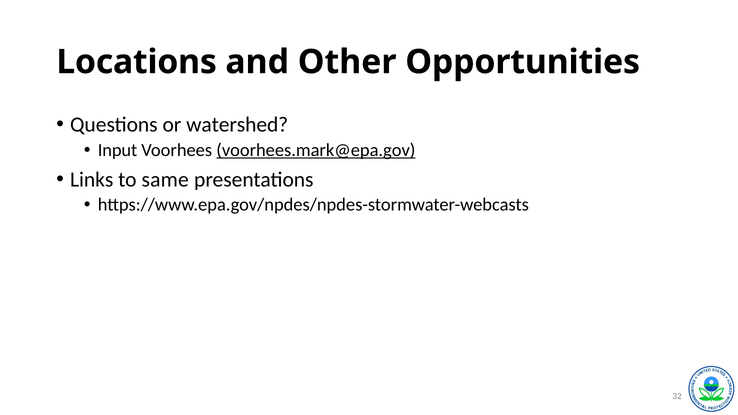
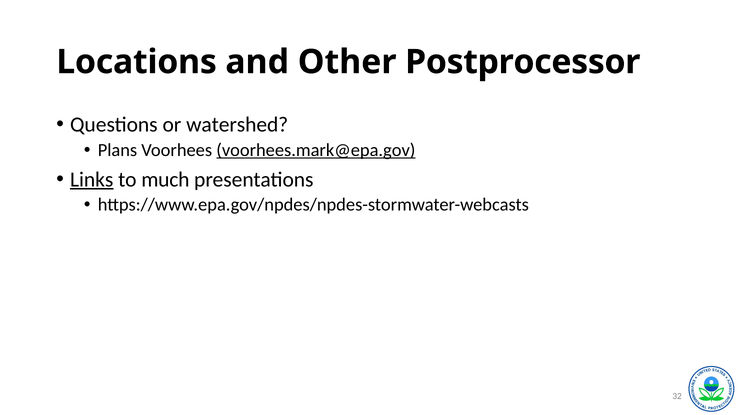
Opportunities: Opportunities -> Postprocessor
Input: Input -> Plans
Links underline: none -> present
same: same -> much
